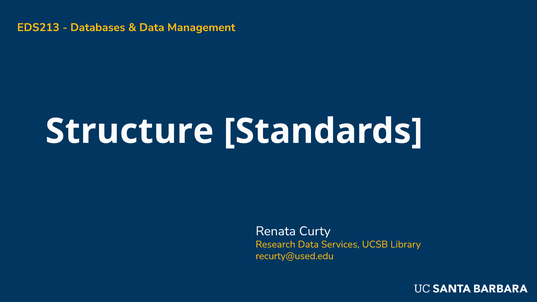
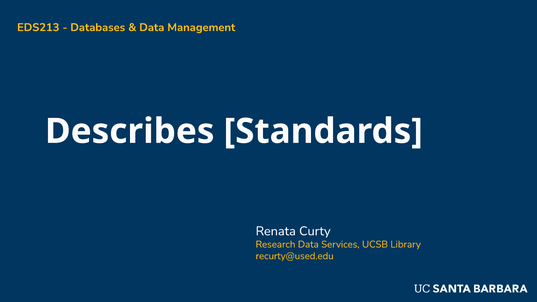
Structure: Structure -> Describes
